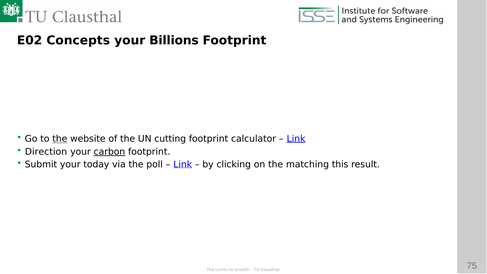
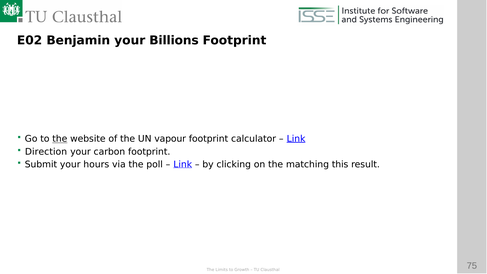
Concepts: Concepts -> Benjamin
cutting: cutting -> vapour
carbon underline: present -> none
today: today -> hours
